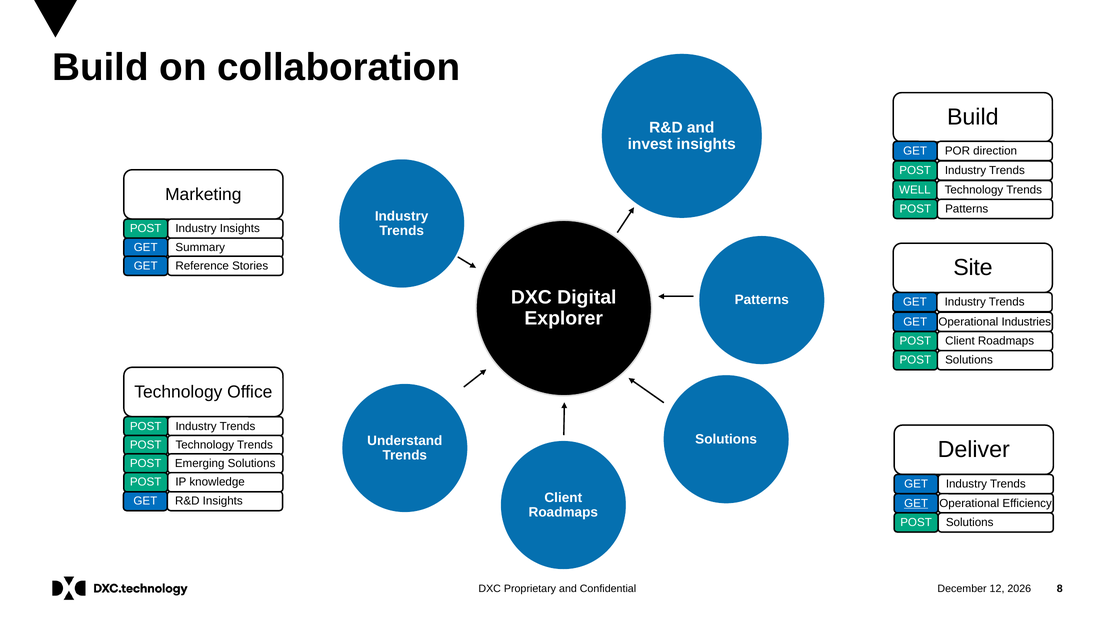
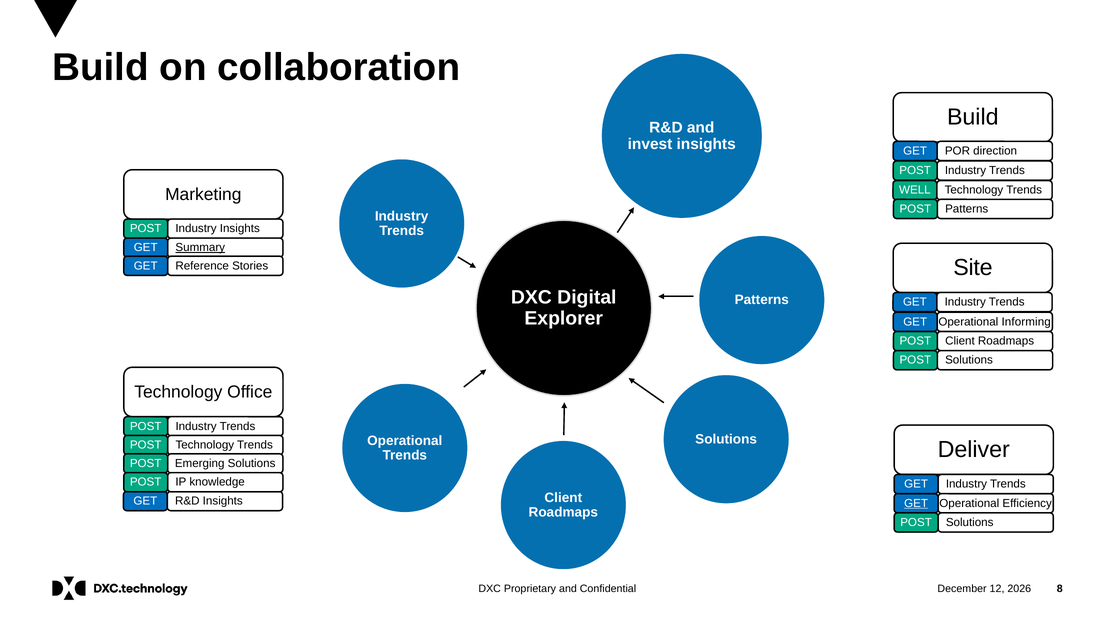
Summary underline: none -> present
Industries: Industries -> Informing
Understand at (405, 441): Understand -> Operational
